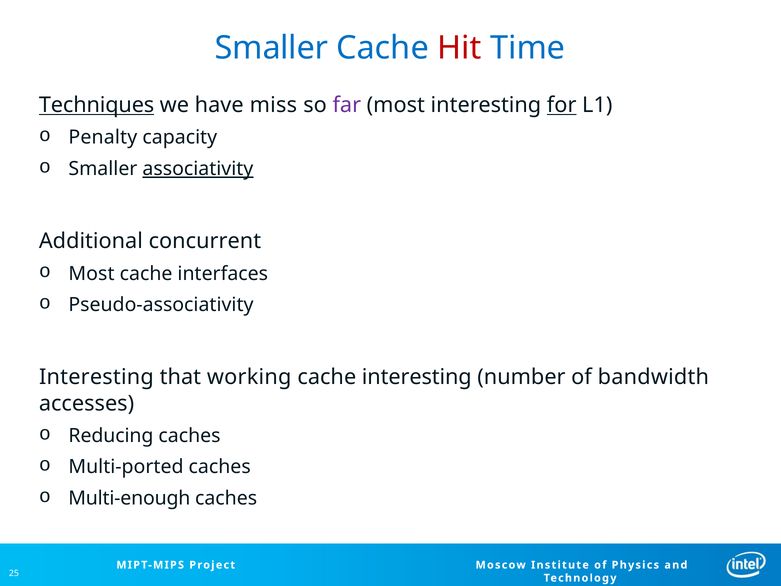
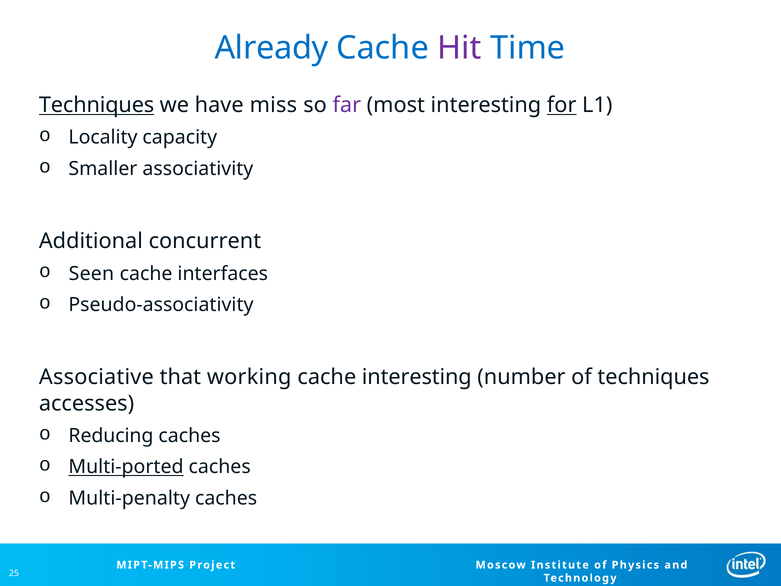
Smaller at (271, 48): Smaller -> Already
Hit colour: red -> purple
Penalty: Penalty -> Locality
associativity underline: present -> none
Most at (92, 273): Most -> Seen
Interesting at (96, 377): Interesting -> Associative
of bandwidth: bandwidth -> techniques
Multi-ported underline: none -> present
Multi-enough: Multi-enough -> Multi-penalty
